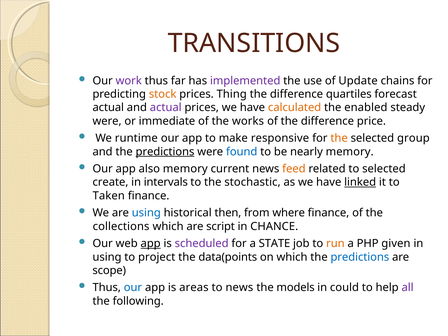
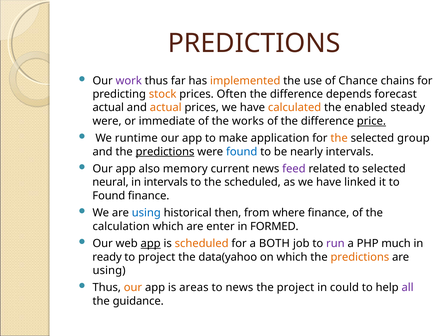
TRANSITIONS at (254, 43): TRANSITIONS -> PREDICTIONS
implemented colour: purple -> orange
Update: Update -> Chance
Thing: Thing -> Often
quartiles: quartiles -> depends
actual at (166, 108) colour: purple -> orange
price underline: none -> present
responsive: responsive -> application
nearly memory: memory -> intervals
feed colour: orange -> purple
create: create -> neural
the stochastic: stochastic -> scheduled
linked underline: present -> none
Taken at (109, 196): Taken -> Found
collections: collections -> calculation
script: script -> enter
CHANCE: CHANCE -> FORMED
scheduled at (202, 244) colour: purple -> orange
STATE: STATE -> BOTH
run colour: orange -> purple
given: given -> much
using at (107, 257): using -> ready
data(points: data(points -> data(yahoo
predictions at (360, 257) colour: blue -> orange
scope at (109, 270): scope -> using
our at (133, 288) colour: blue -> orange
the models: models -> project
following: following -> guidance
